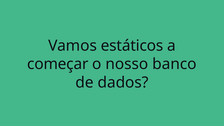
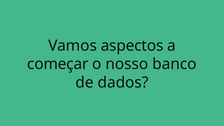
estáticos: estáticos -> aspectos
